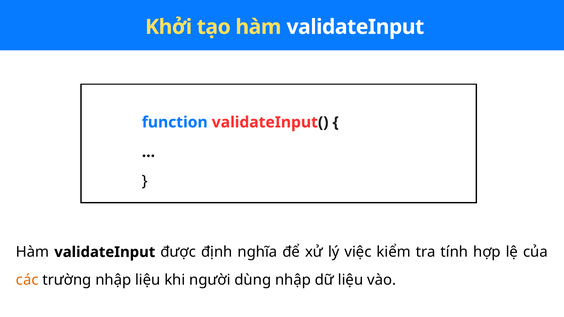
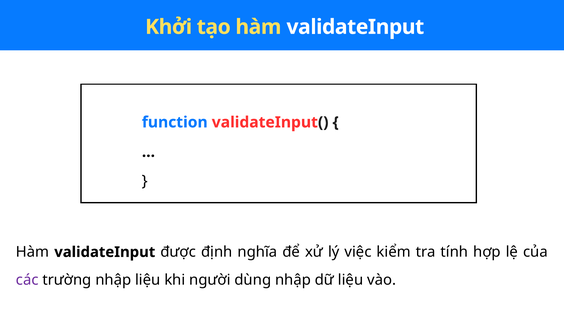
các colour: orange -> purple
